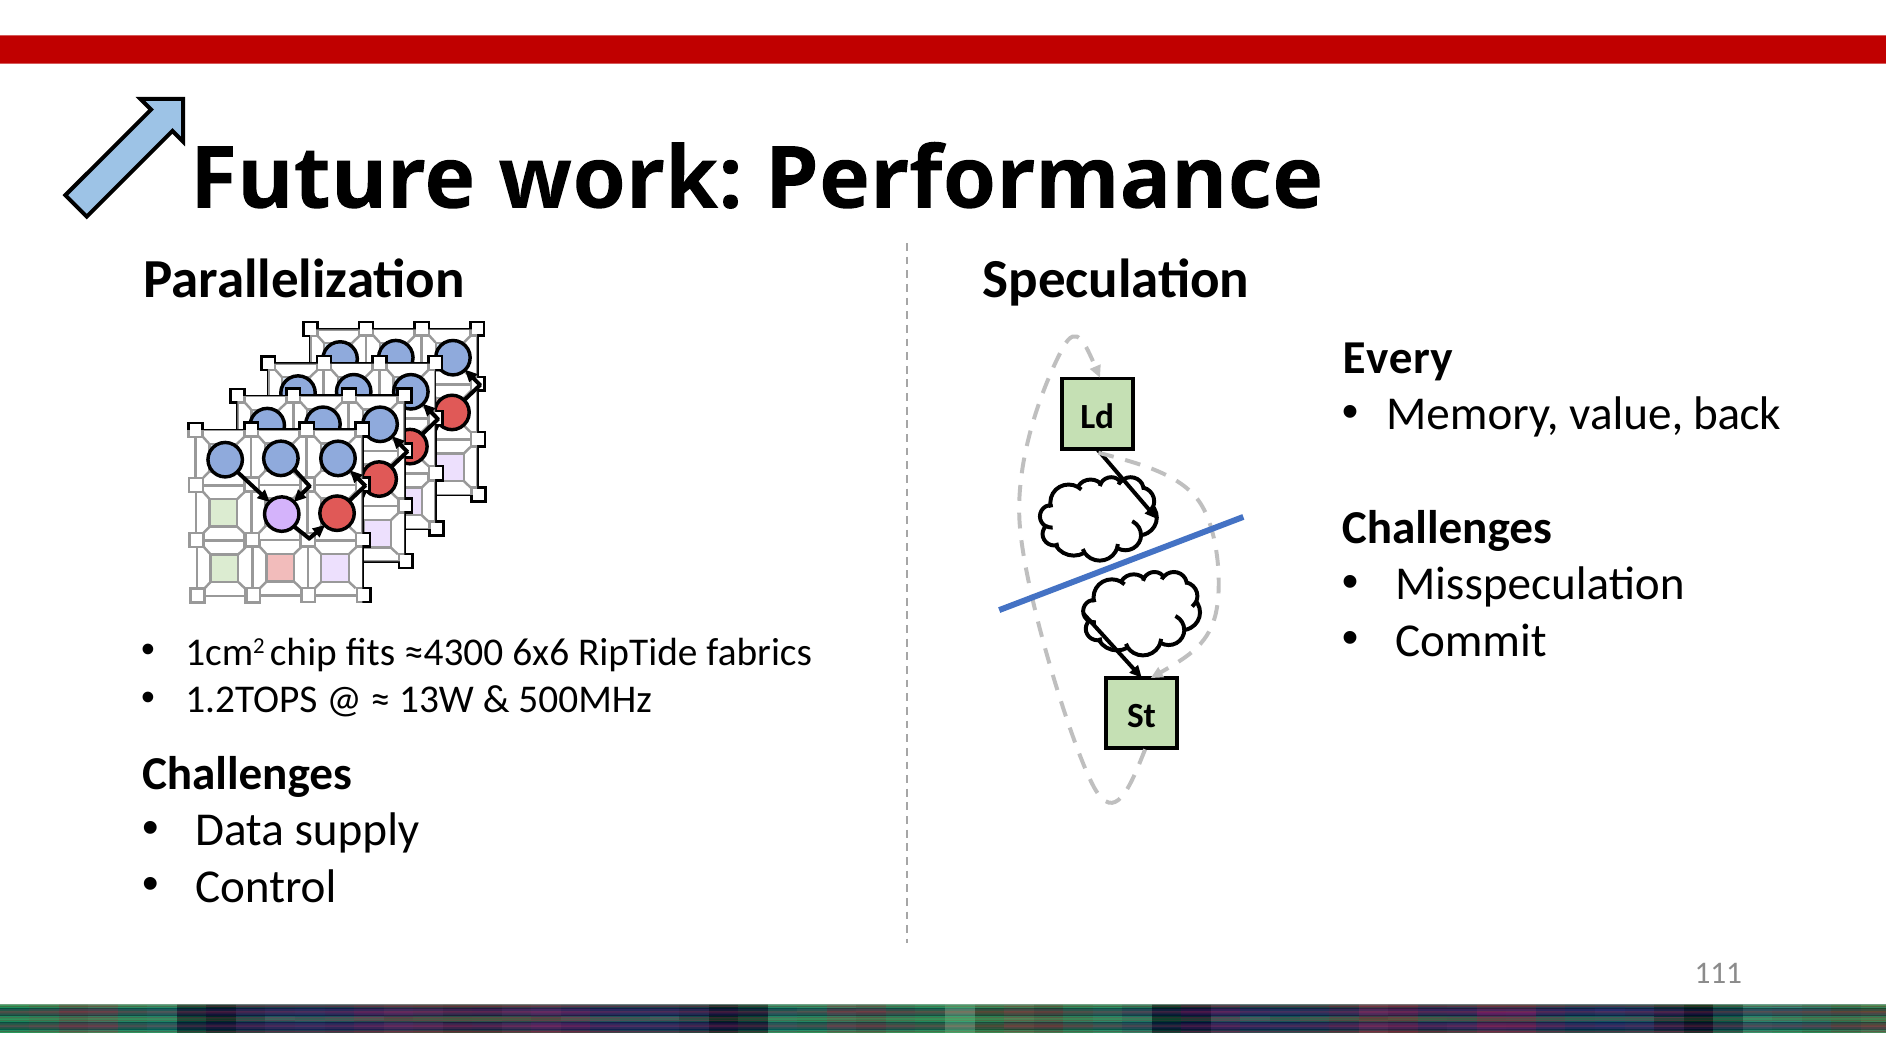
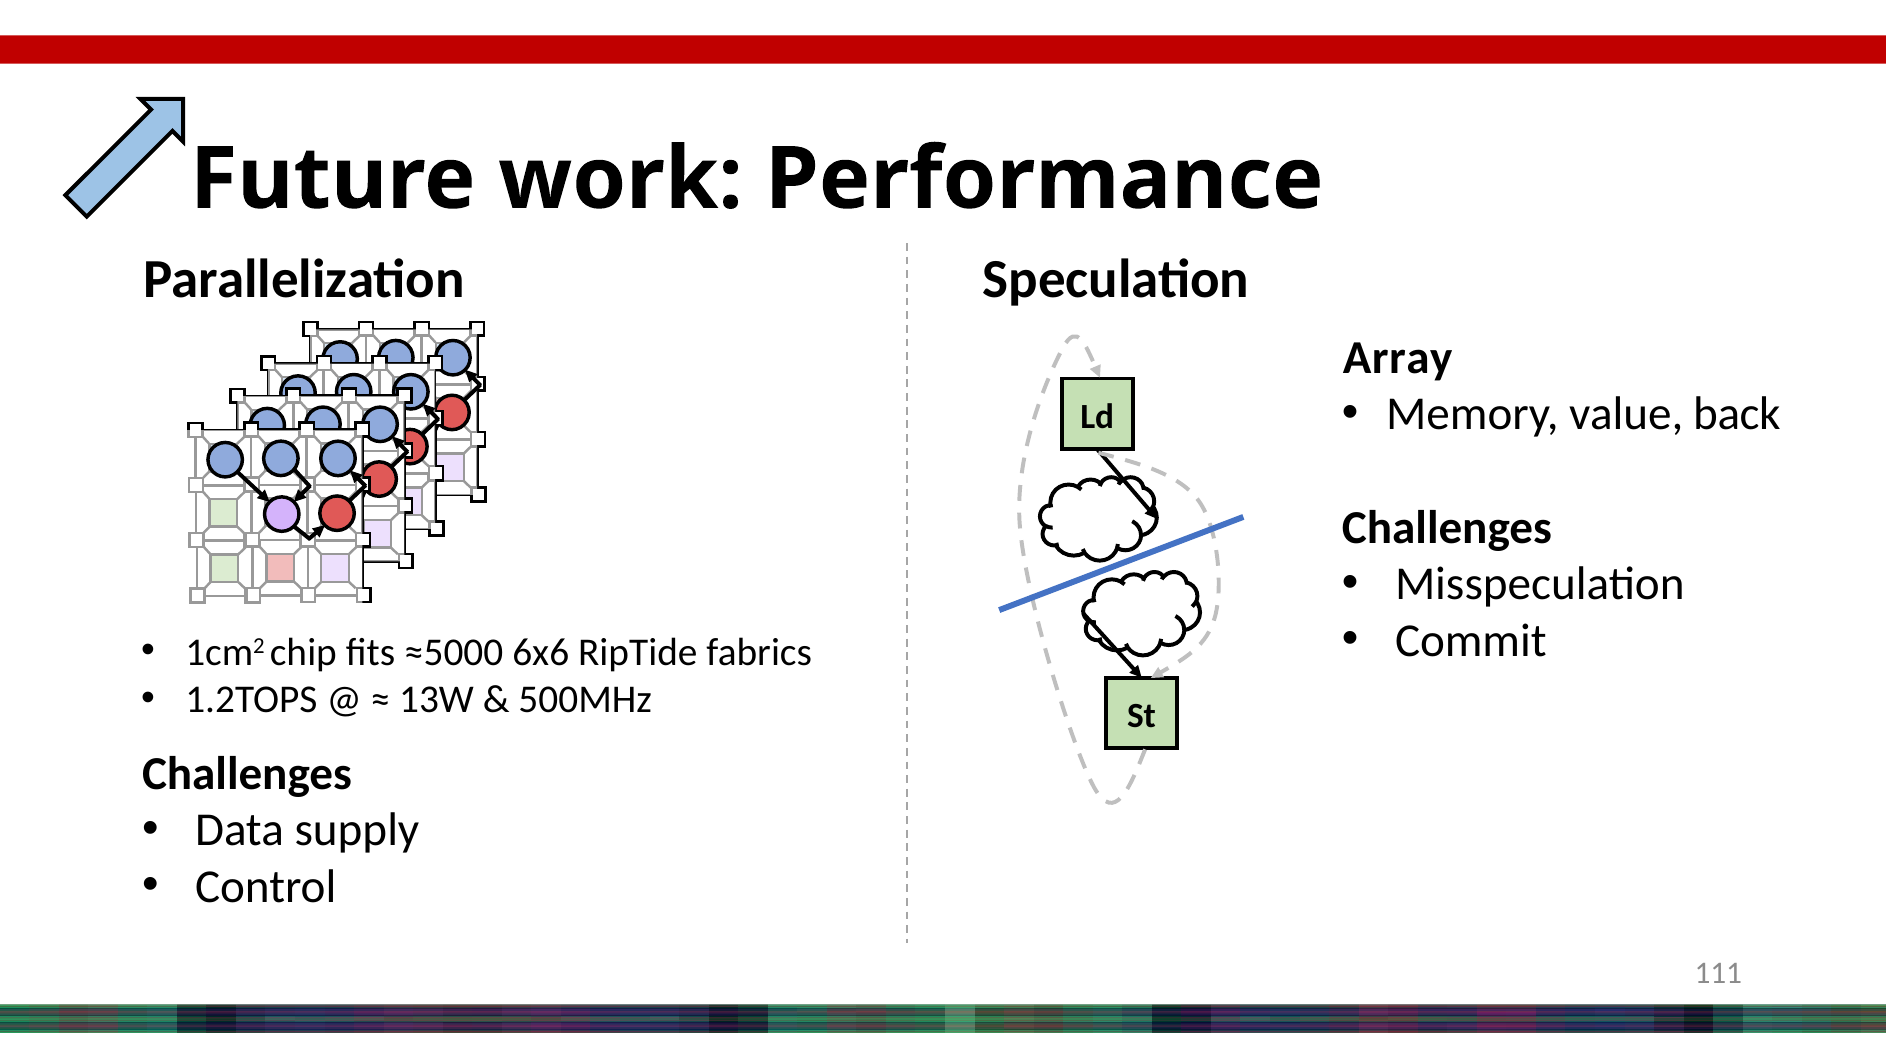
Every: Every -> Array
≈4300: ≈4300 -> ≈5000
